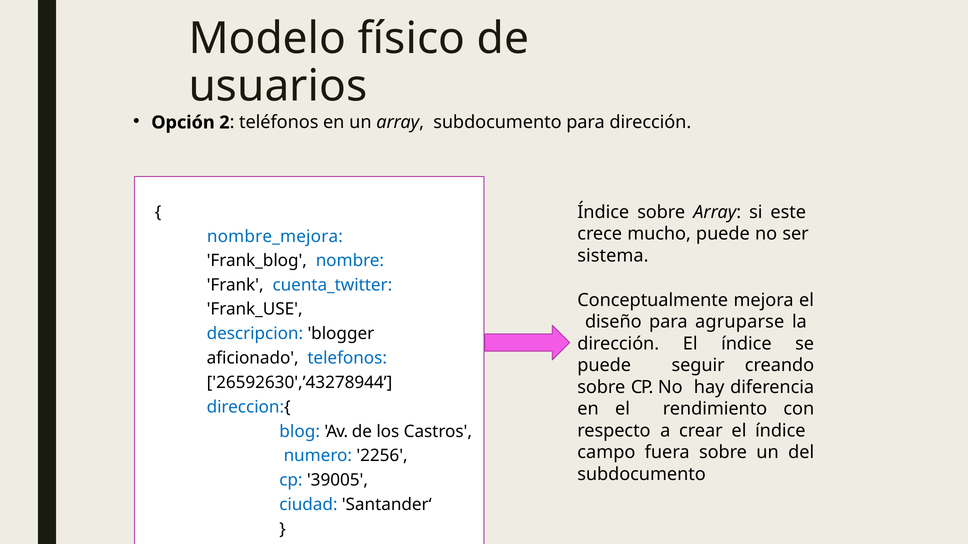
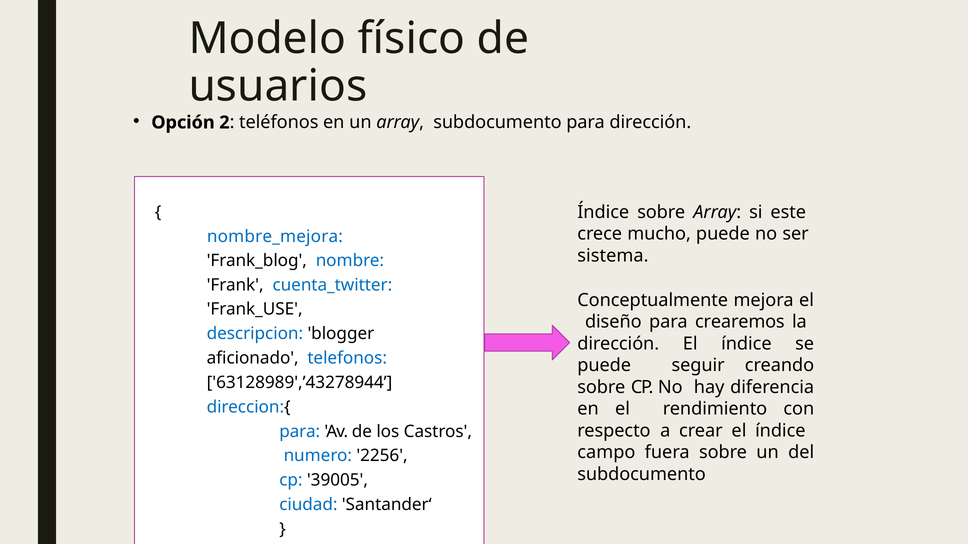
agruparse: agruparse -> crearemos
26592630',’43278944: 26592630',’43278944 -> 63128989',’43278944
blog at (300, 432): blog -> para
